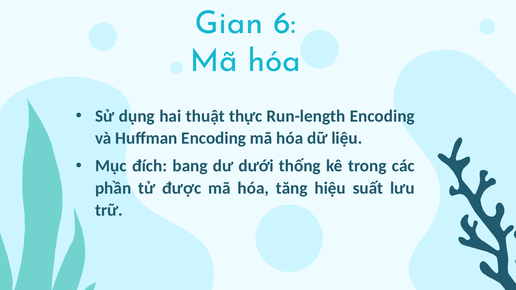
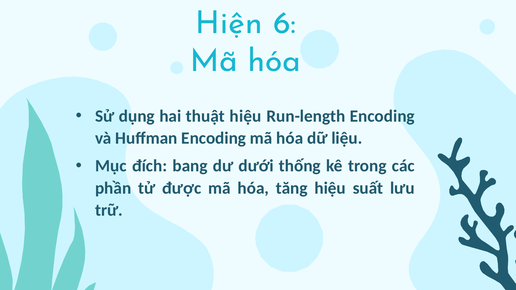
Gian: Gian -> Hiện
thuật thực: thực -> hiệu
